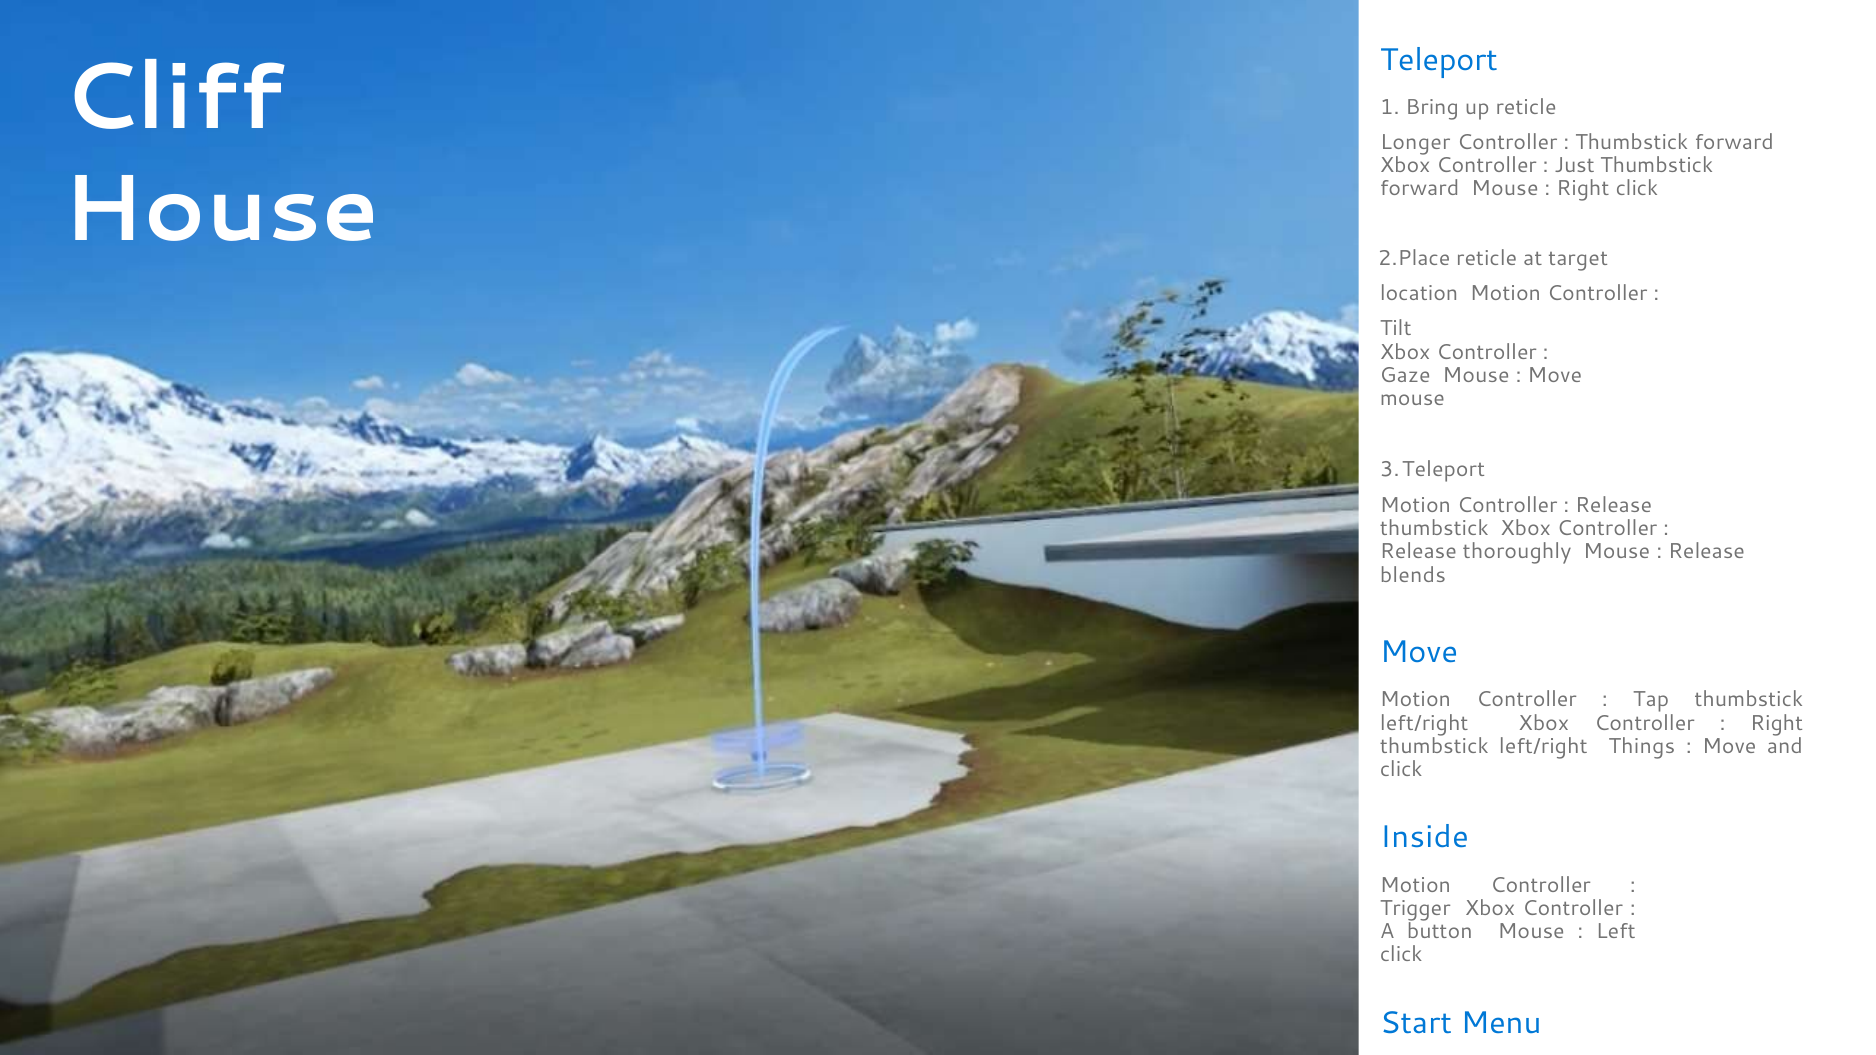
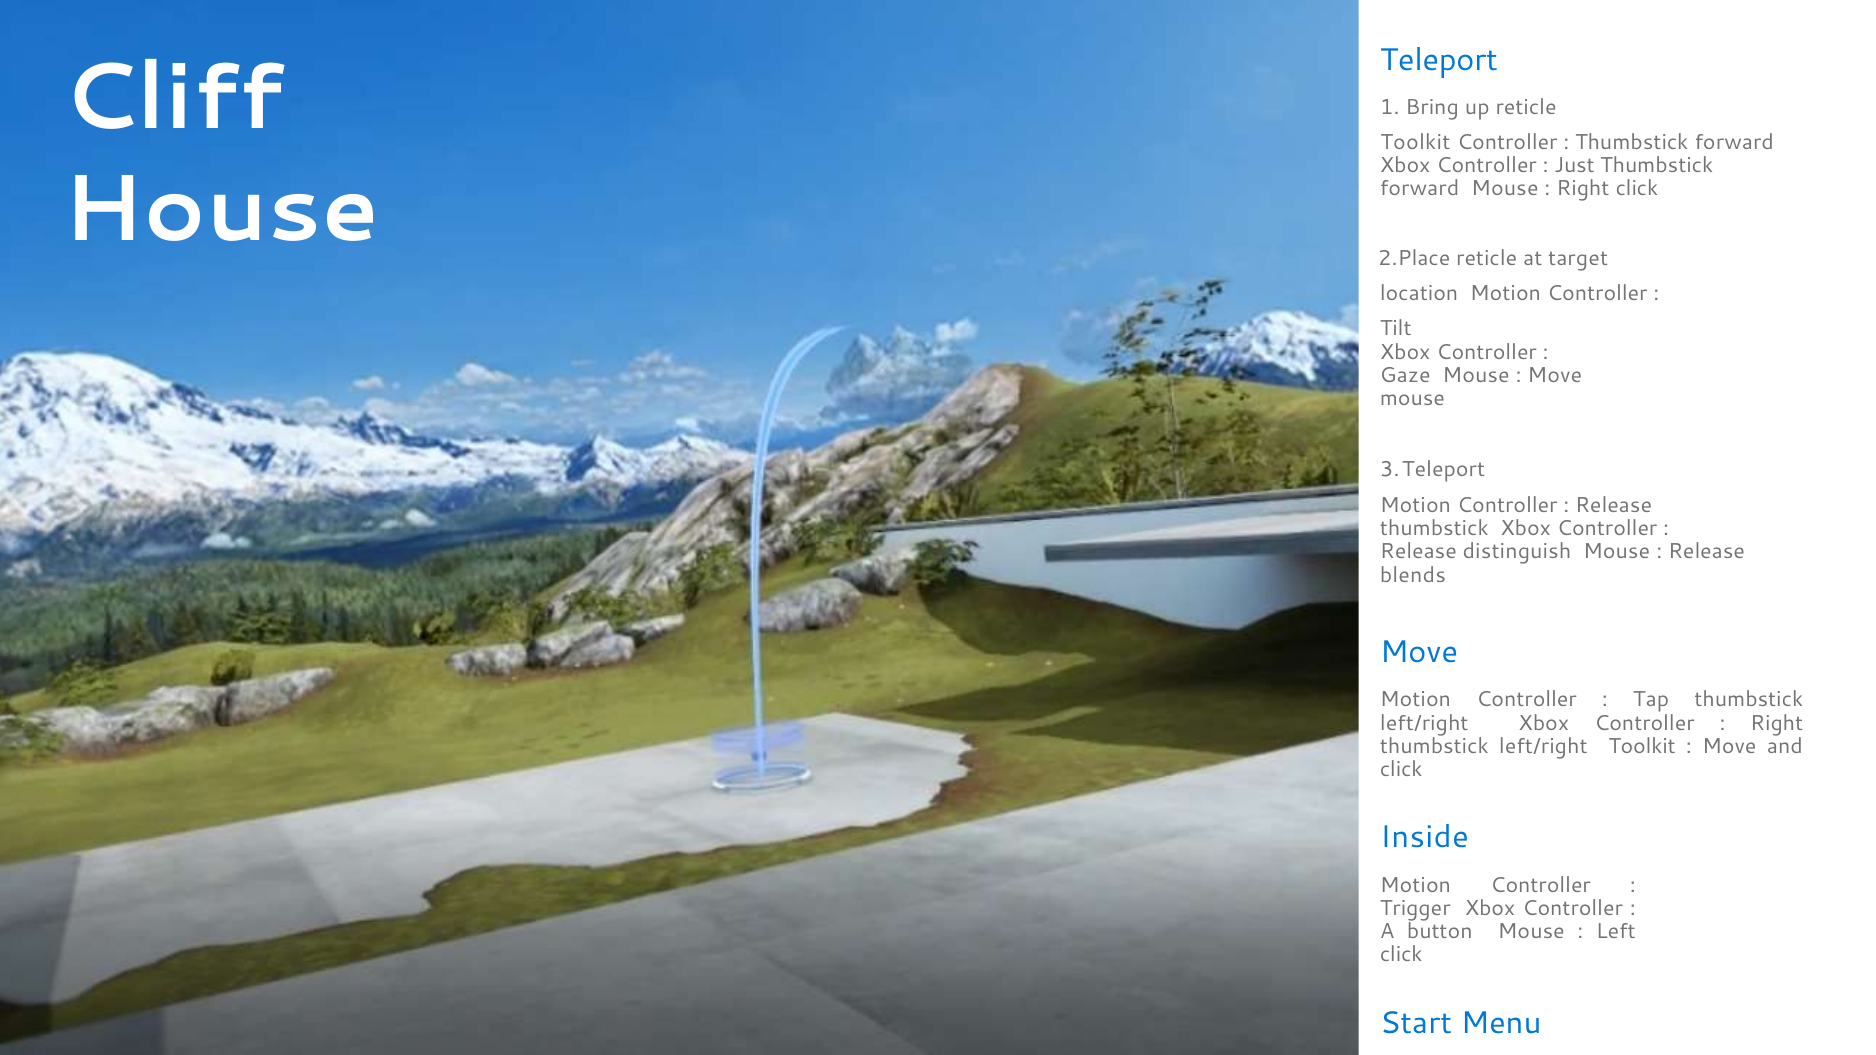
Longer at (1415, 142): Longer -> Toolkit
thoroughly: thoroughly -> distinguish
left/right Things: Things -> Toolkit
